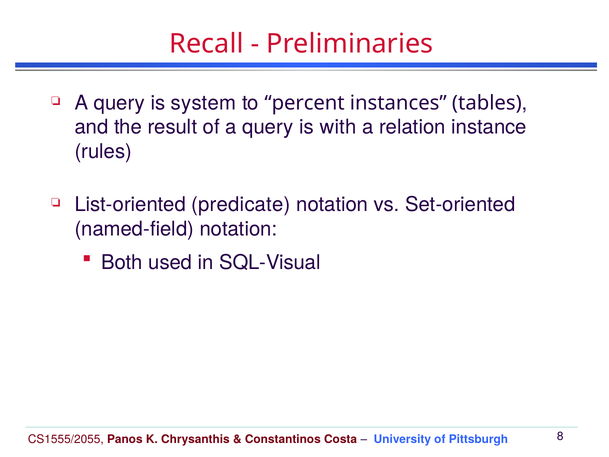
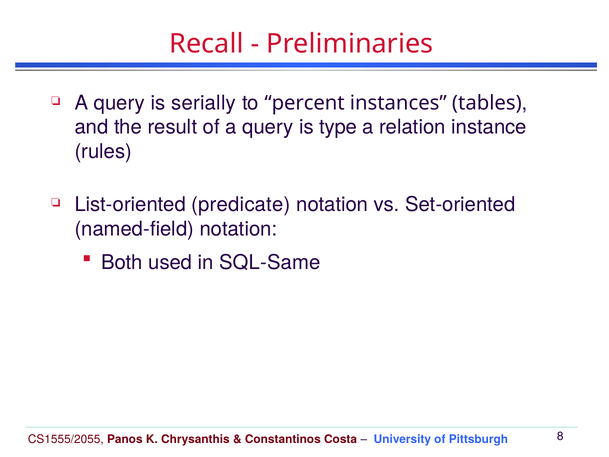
system: system -> serially
with: with -> type
SQL-Visual: SQL-Visual -> SQL-Same
